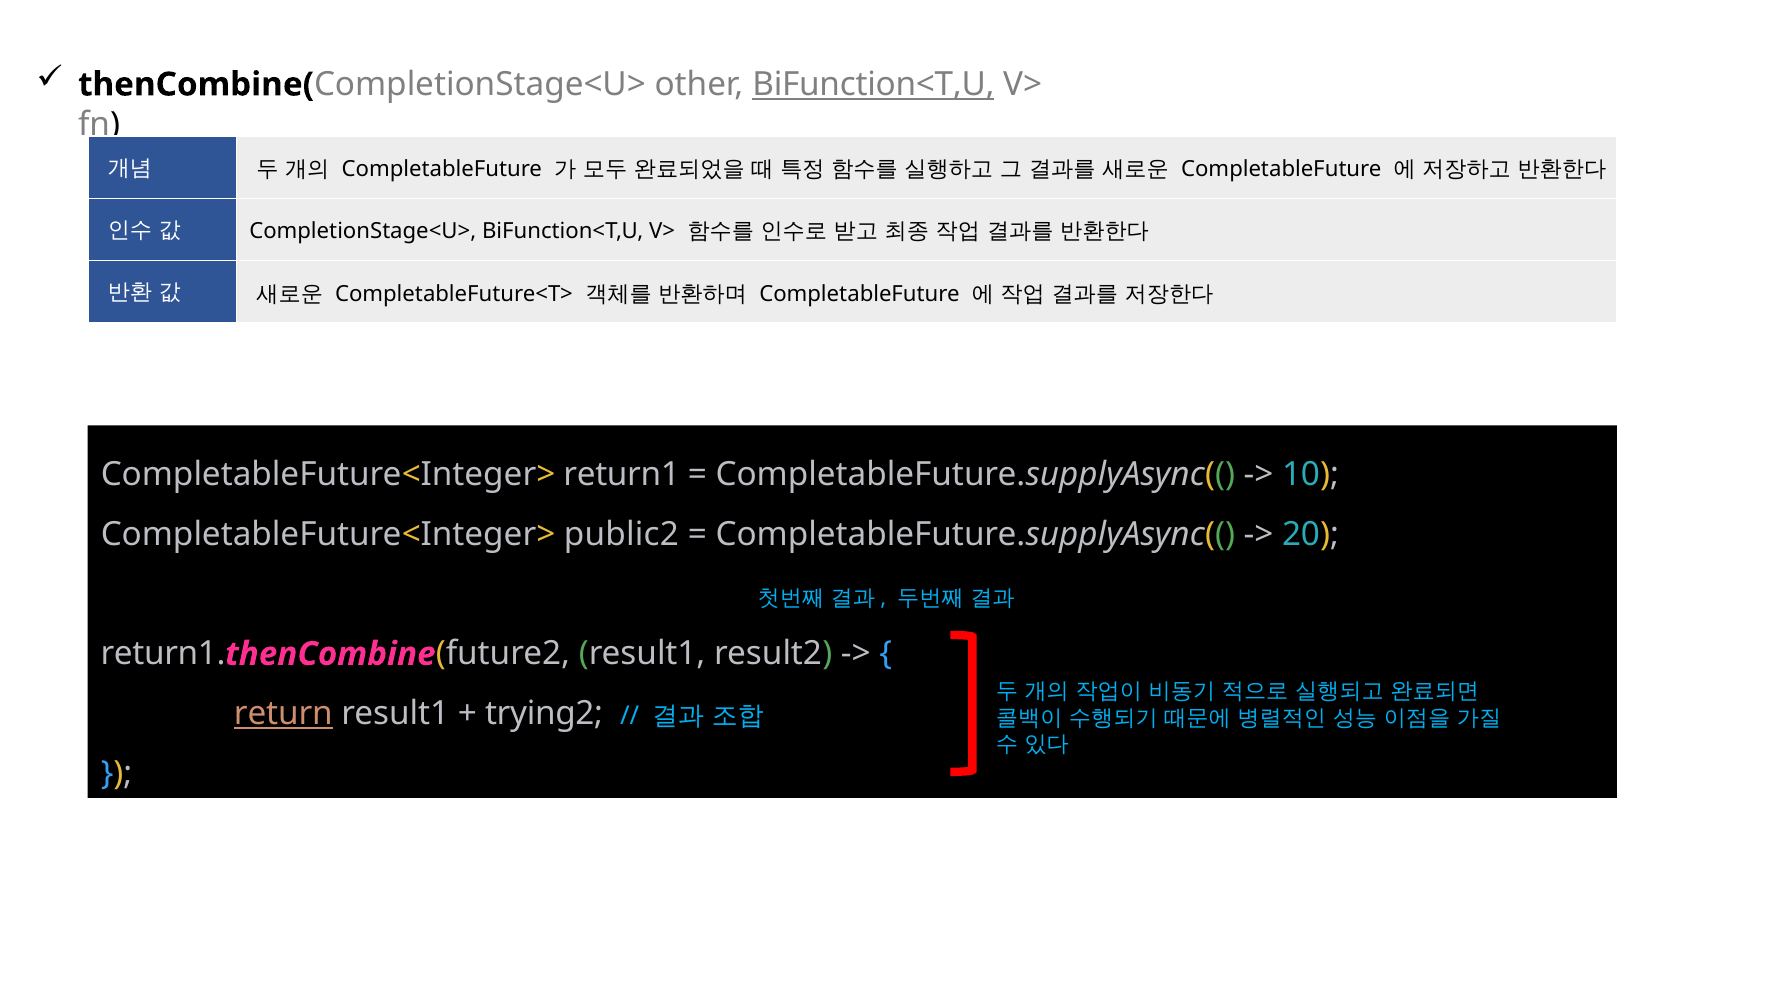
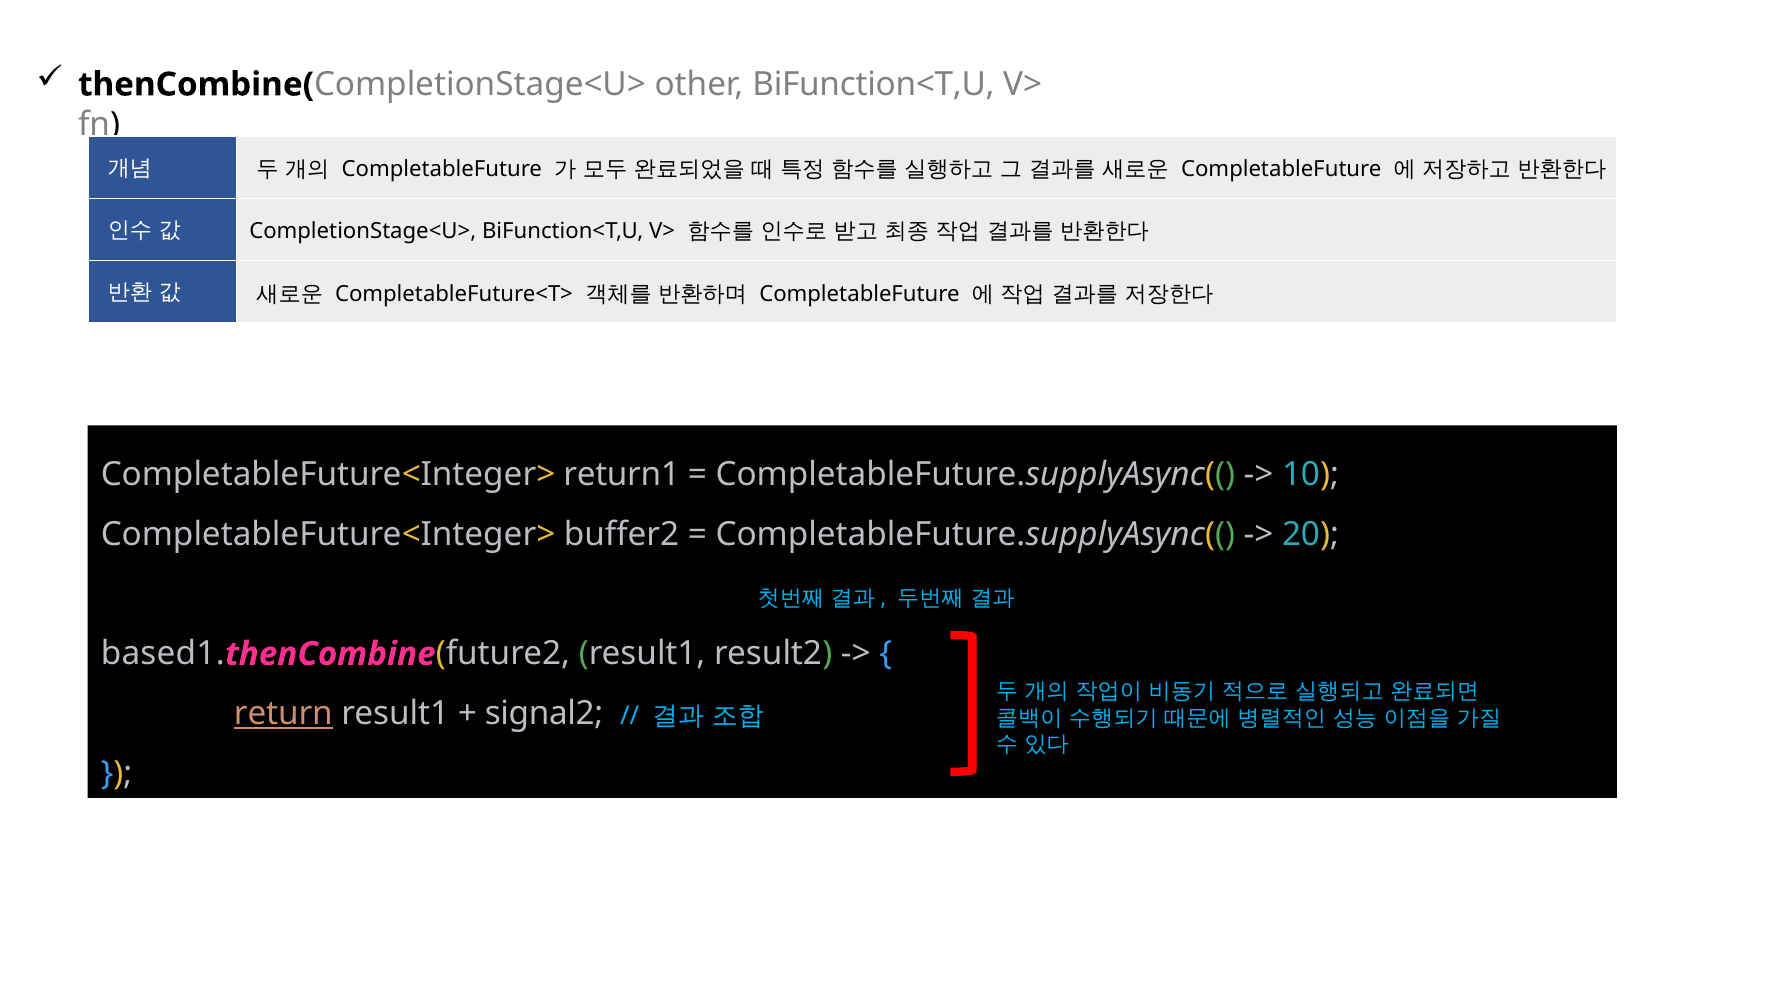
BiFunction<T,U at (874, 85) underline: present -> none
public2: public2 -> buffer2
return1 at (163, 654): return1 -> based1
trying2: trying2 -> signal2
